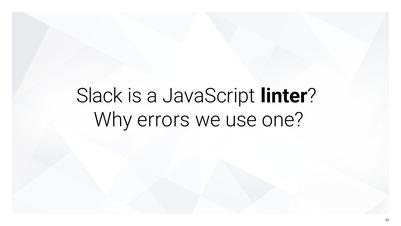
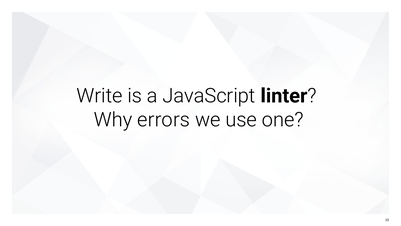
Slack: Slack -> Write
